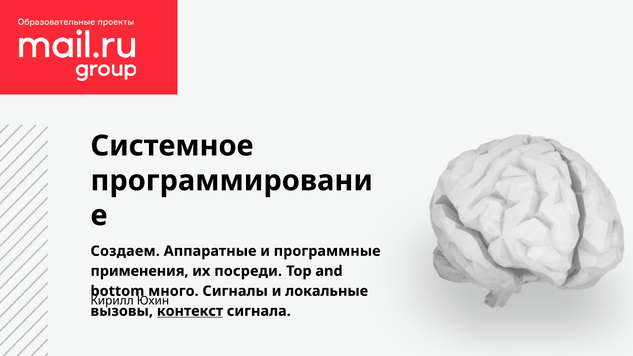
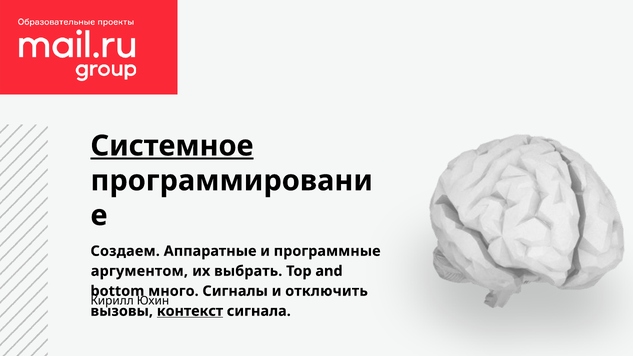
Системное underline: none -> present
применения: применения -> аргументом
посреди: посреди -> выбрать
локальные: локальные -> отключить
